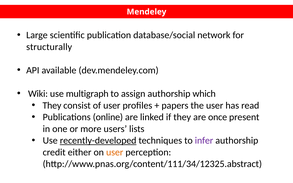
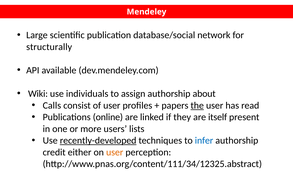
multigraph: multigraph -> individuals
which: which -> about
They at (52, 105): They -> Calls
the underline: none -> present
once: once -> itself
infer colour: purple -> blue
